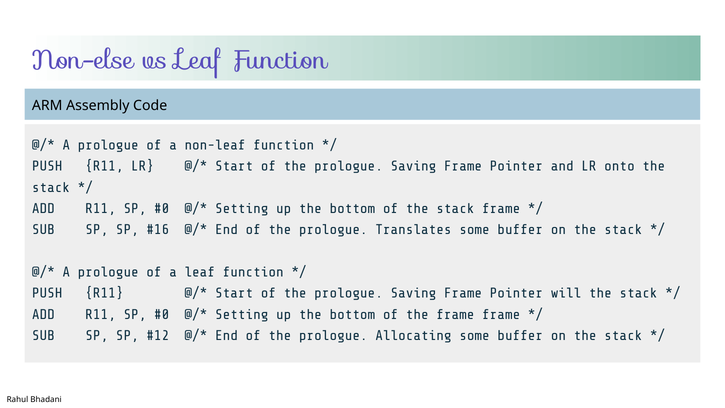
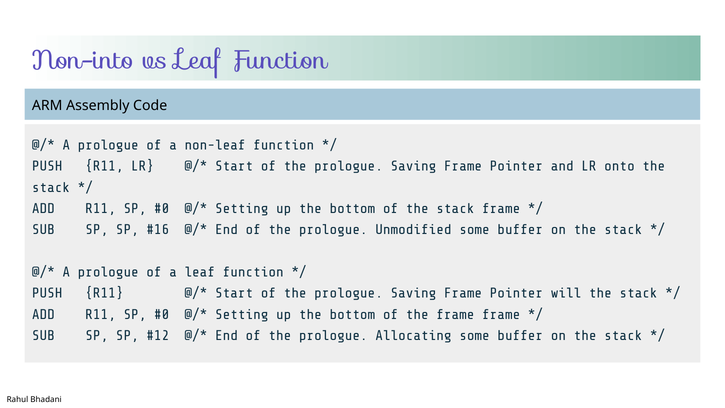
Non-else: Non-else -> Non-into
Translates: Translates -> Unmodified
